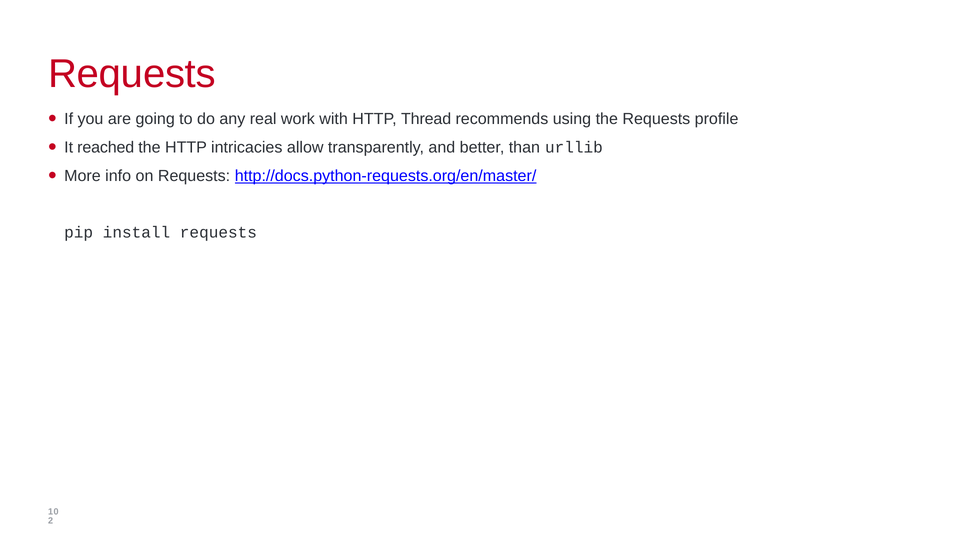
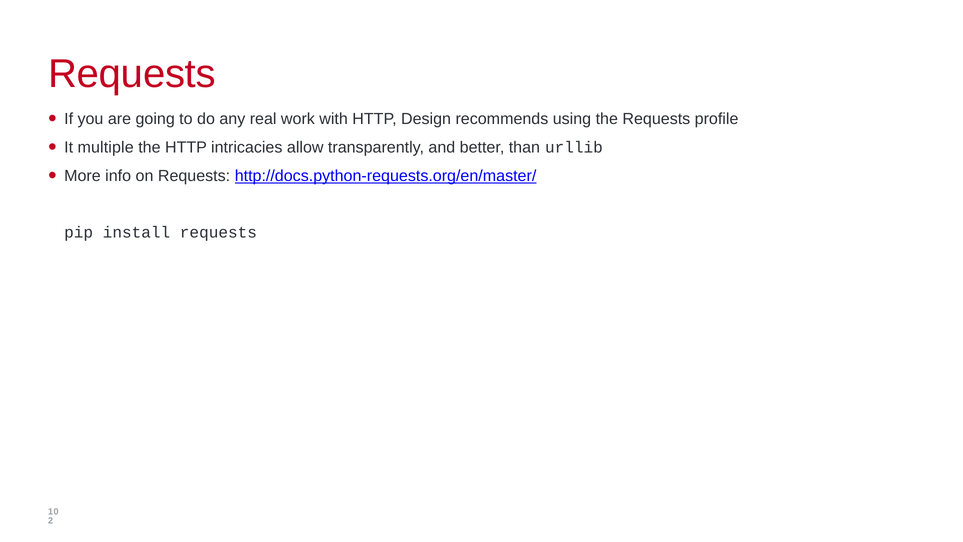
Thread: Thread -> Design
reached: reached -> multiple
